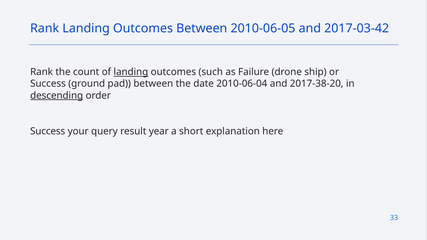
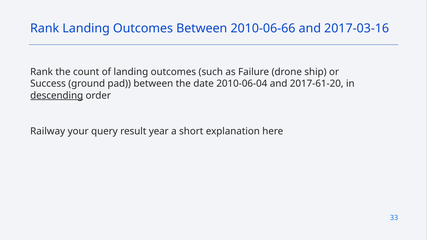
2010-06-05: 2010-06-05 -> 2010-06-66
2017-03-42: 2017-03-42 -> 2017-03-16
landing at (131, 72) underline: present -> none
2017-38-20: 2017-38-20 -> 2017-61-20
Success at (48, 132): Success -> Railway
